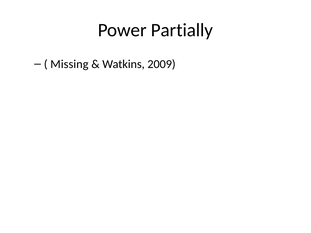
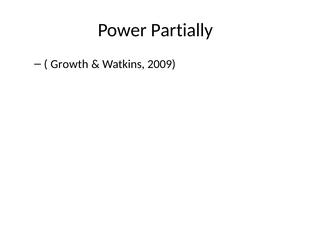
Missing: Missing -> Growth
